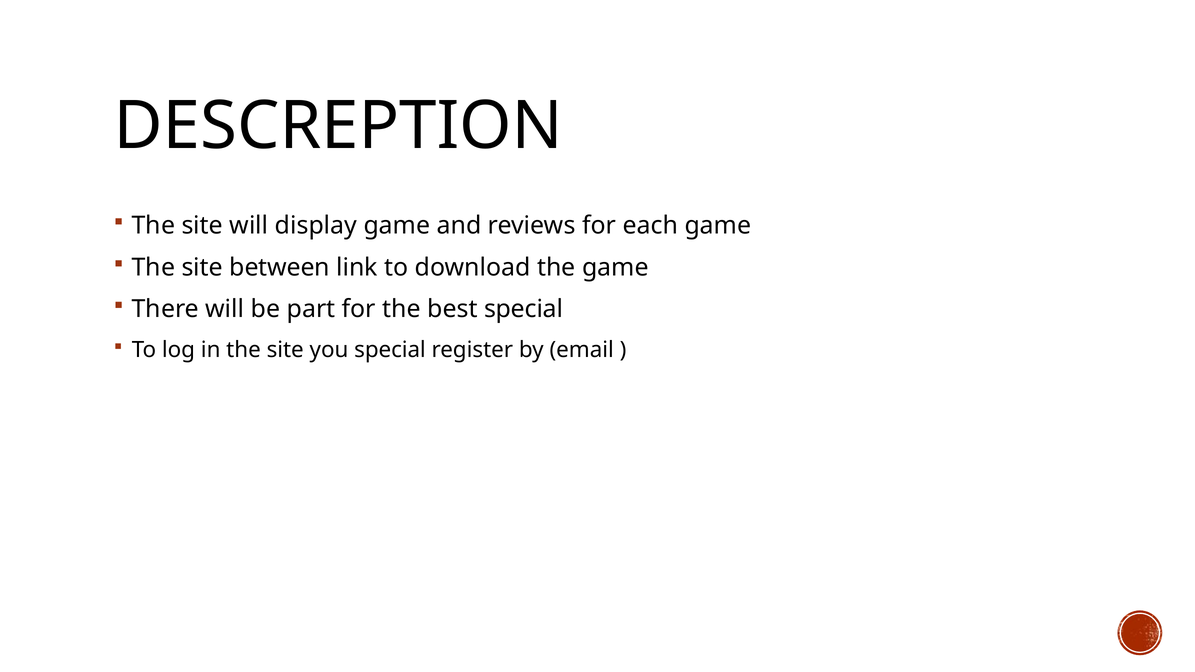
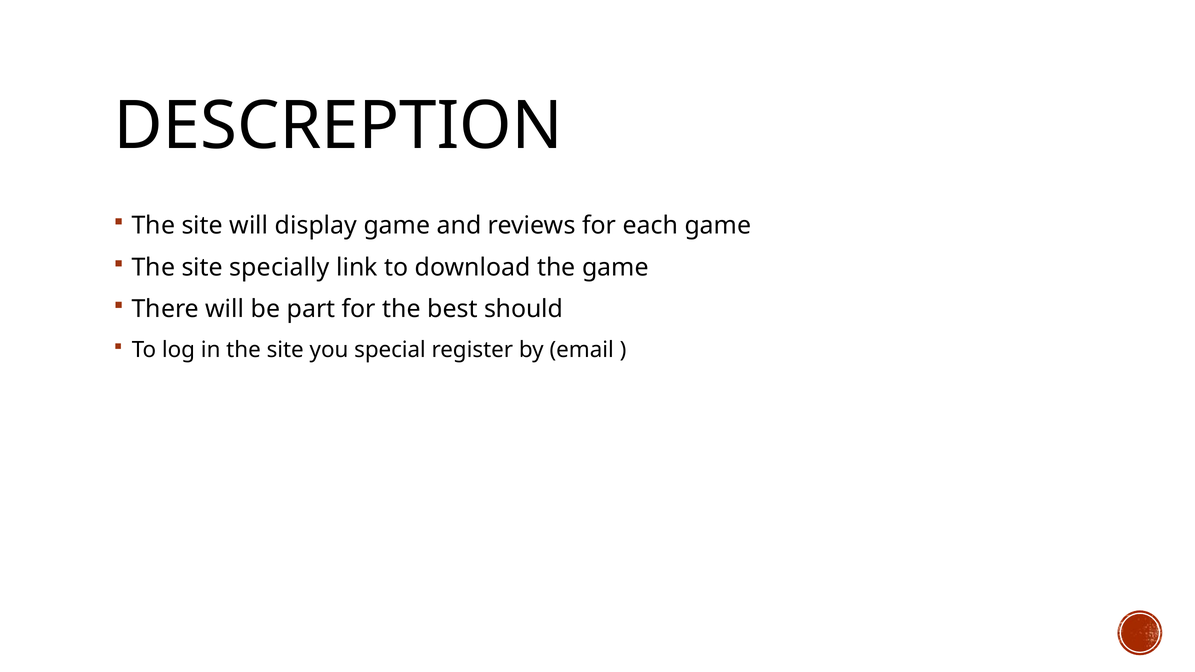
between: between -> specially
best special: special -> should
